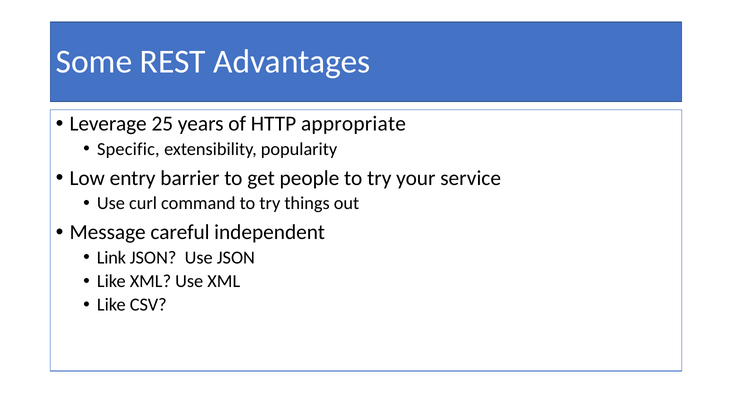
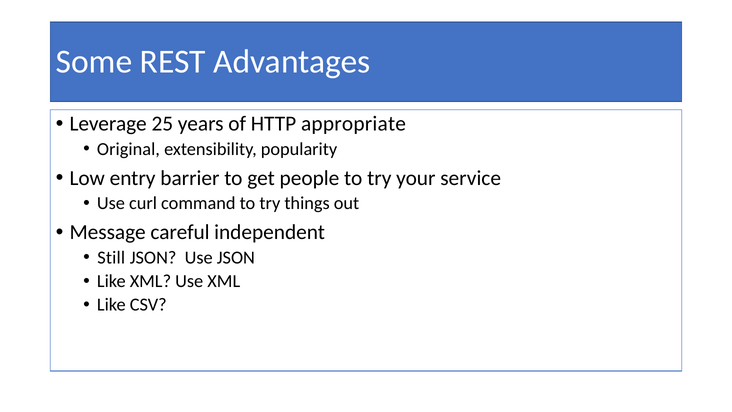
Specific: Specific -> Original
Link: Link -> Still
